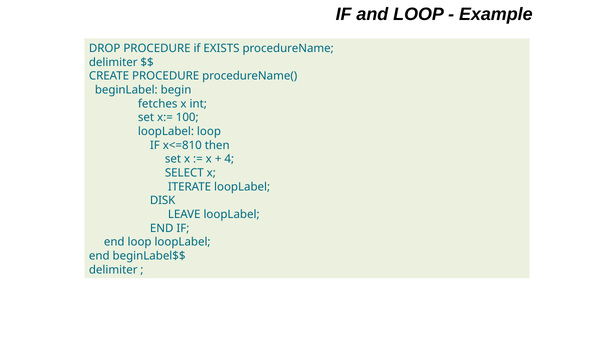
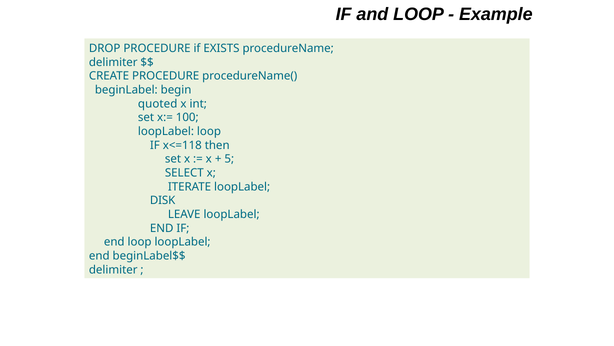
fetches: fetches -> quoted
x<=810: x<=810 -> x<=118
4: 4 -> 5
